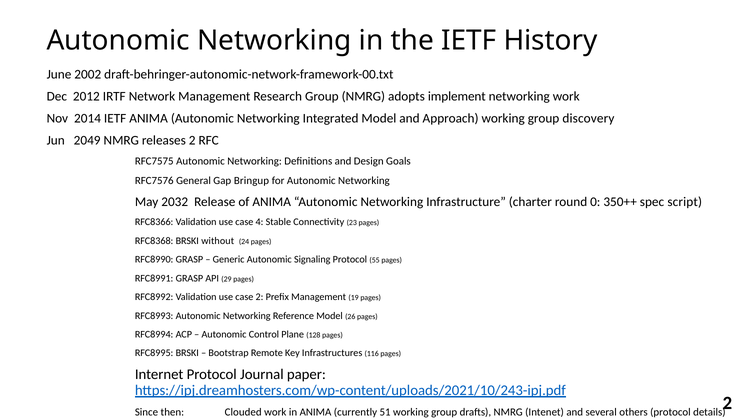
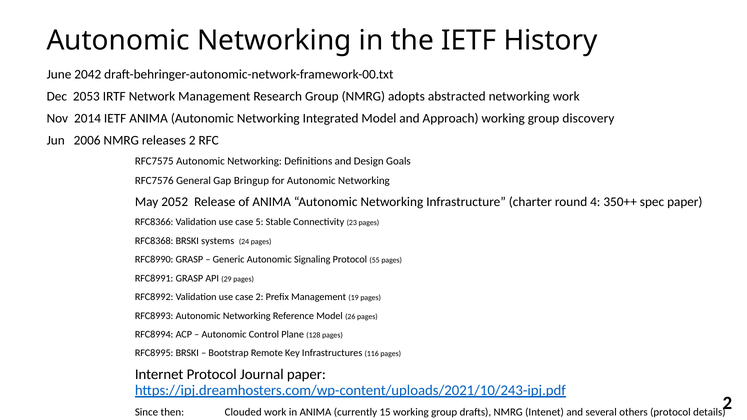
2002: 2002 -> 2042
2012: 2012 -> 2053
implement: implement -> abstracted
2049: 2049 -> 2006
2032: 2032 -> 2052
0: 0 -> 4
spec script: script -> paper
4: 4 -> 5
without: without -> systems
51: 51 -> 15
